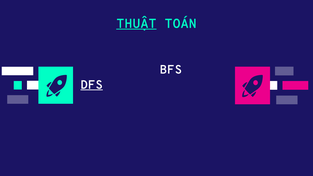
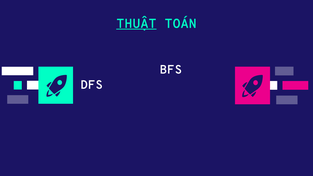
DFS underline: present -> none
